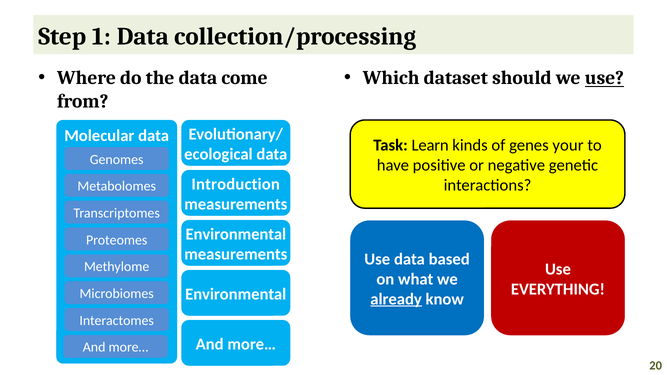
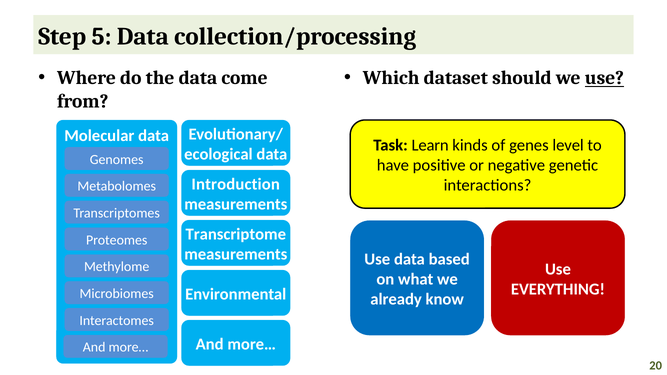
1: 1 -> 5
your: your -> level
Environmental at (236, 234): Environmental -> Transcriptome
already underline: present -> none
